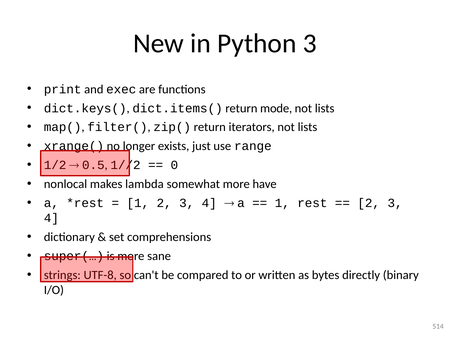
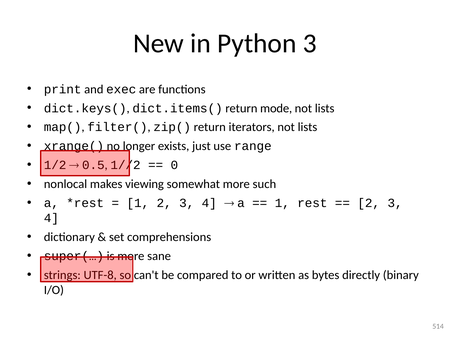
lambda: lambda -> viewing
have: have -> such
